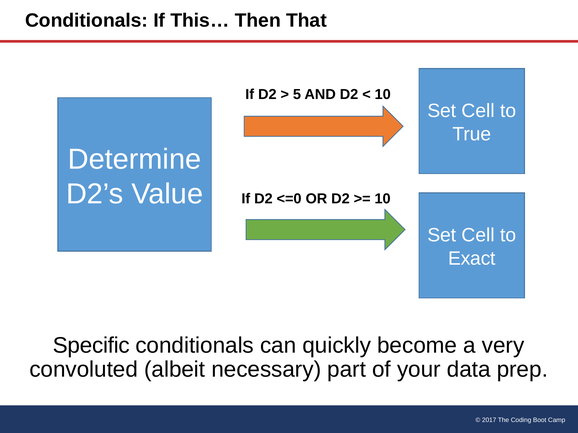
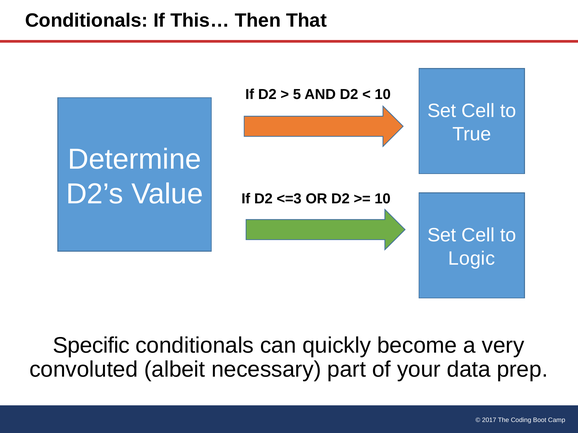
<=0: <=0 -> <=3
Exact: Exact -> Logic
